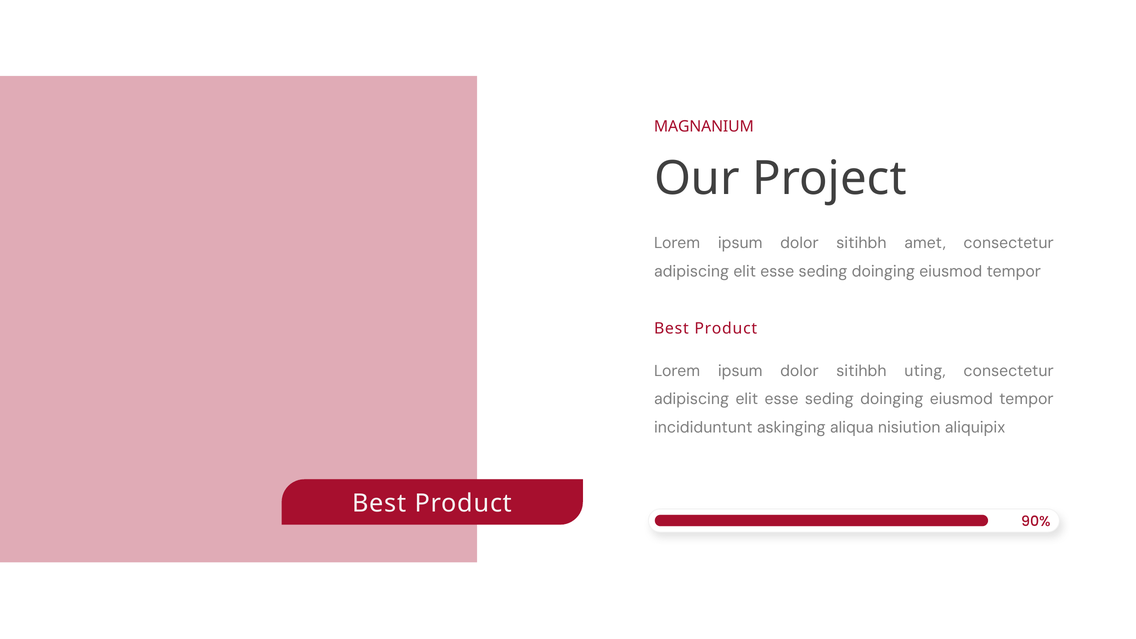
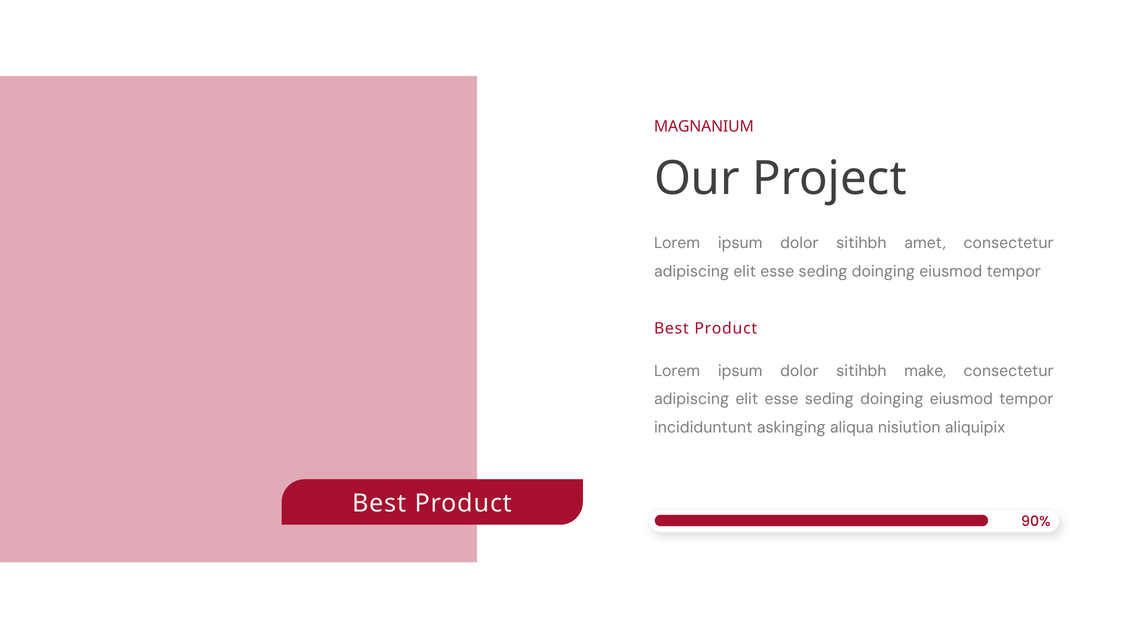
uting: uting -> make
